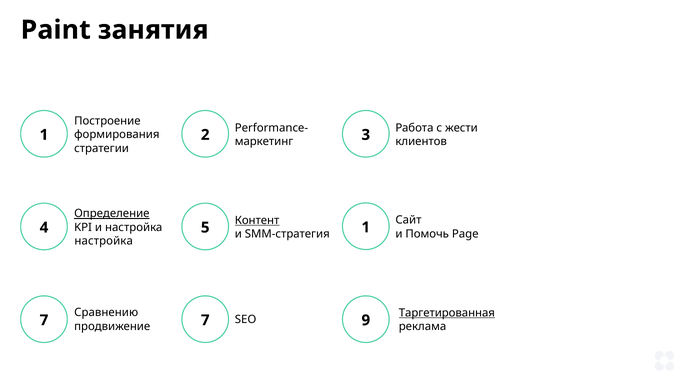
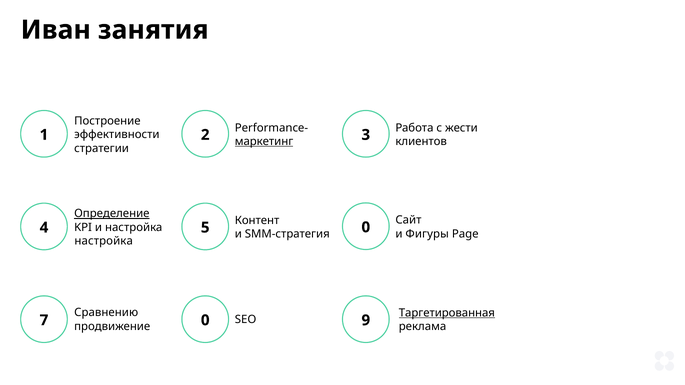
Paint: Paint -> Иван
формирования: формирования -> эффективности
маркетинг underline: none -> present
Контент underline: present -> none
Помочь: Помочь -> Фигуры
SMM-стратегия 1: 1 -> 0
продвижение 7: 7 -> 0
